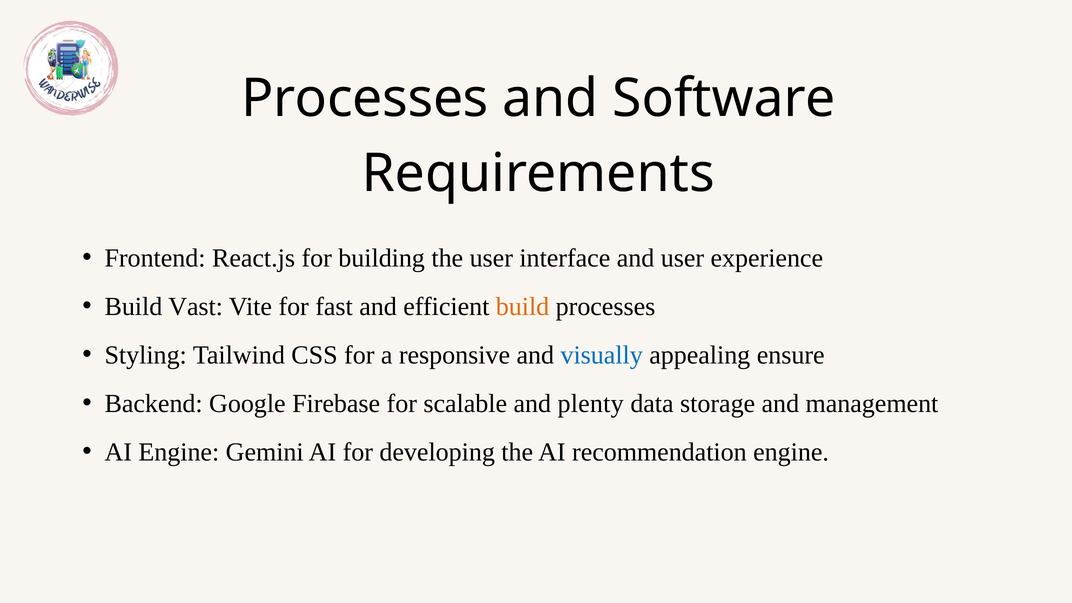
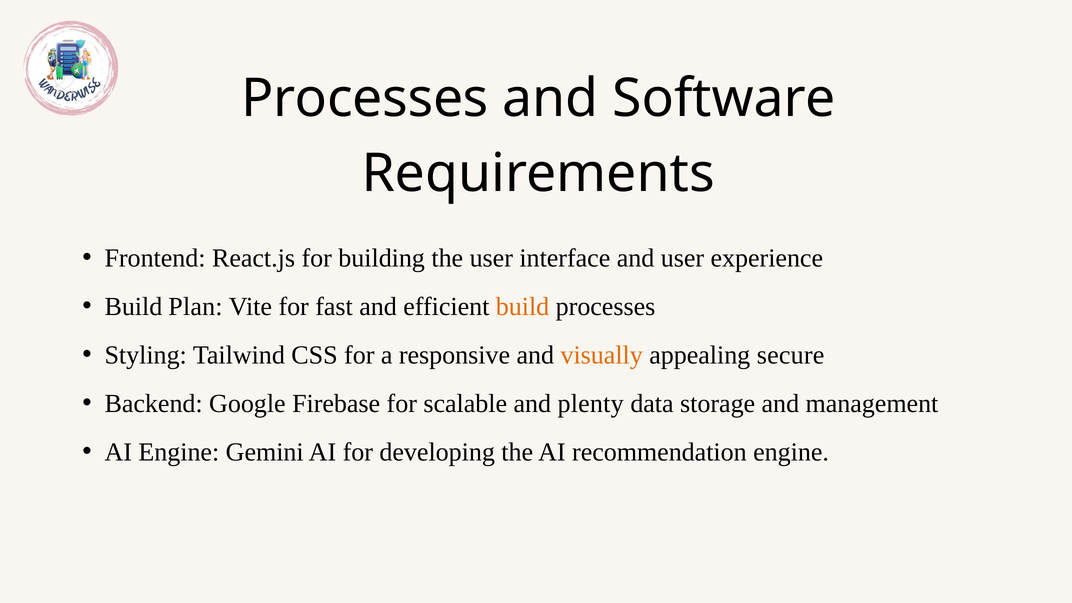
Vast: Vast -> Plan
visually colour: blue -> orange
ensure: ensure -> secure
